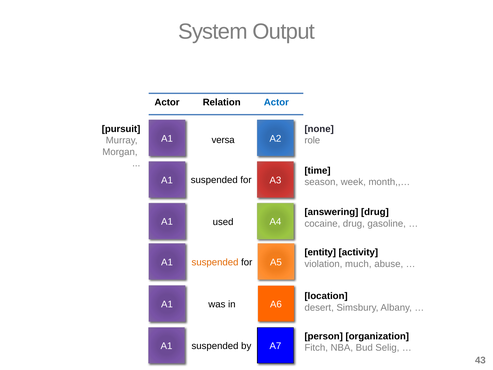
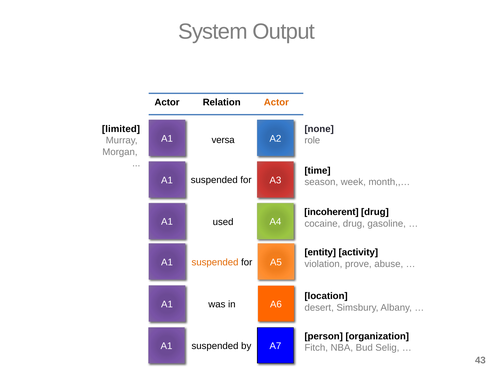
Actor at (276, 102) colour: blue -> orange
pursuit: pursuit -> limited
answering: answering -> incoherent
much: much -> prove
